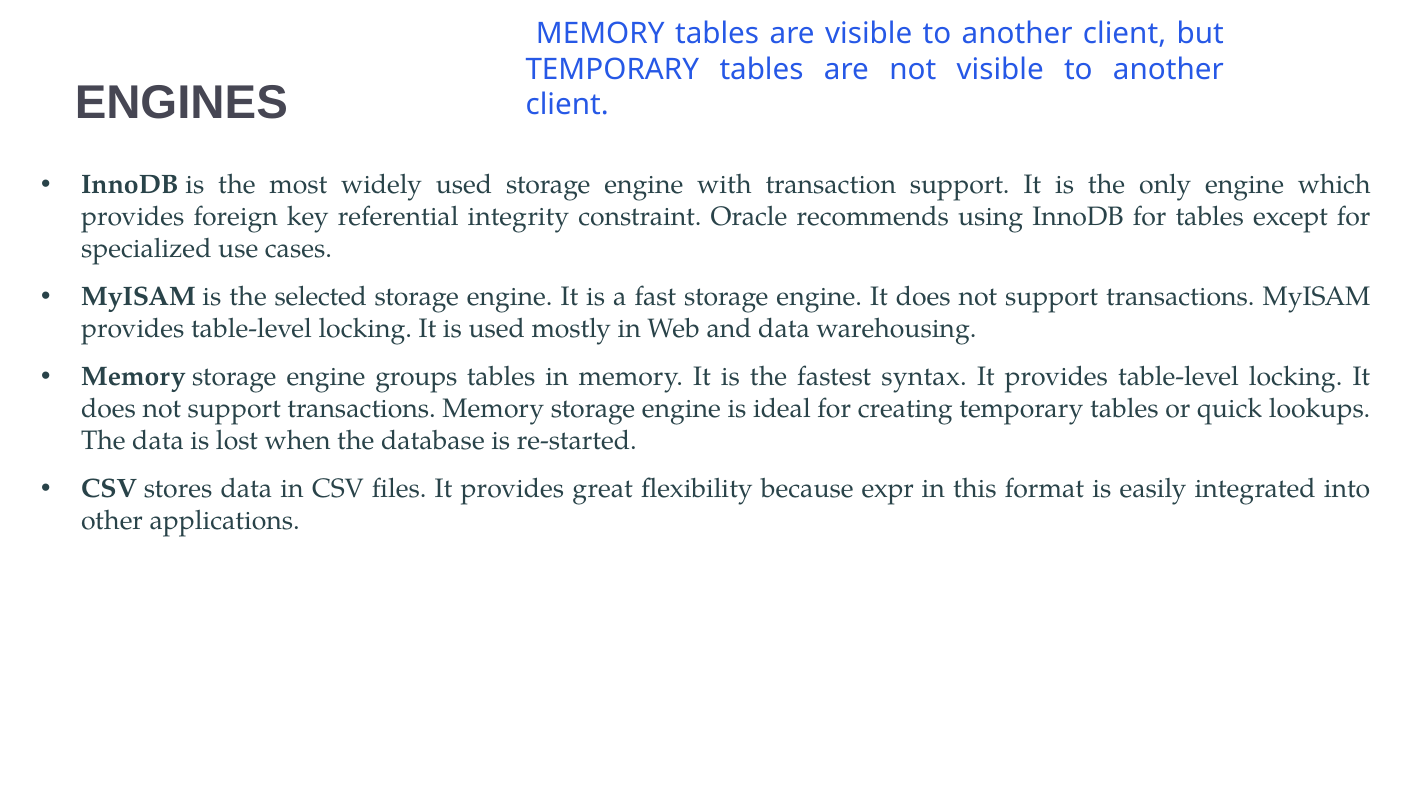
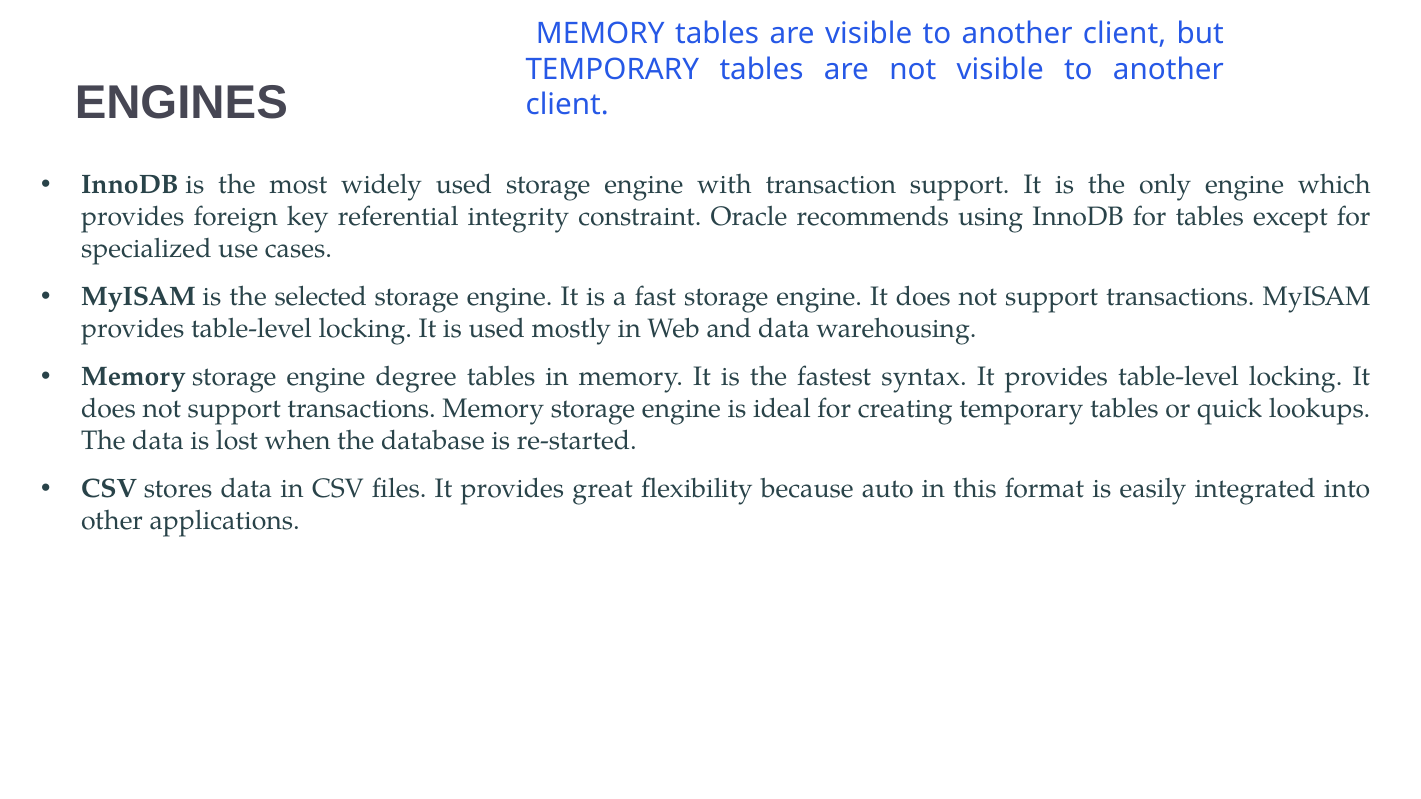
groups: groups -> degree
expr: expr -> auto
